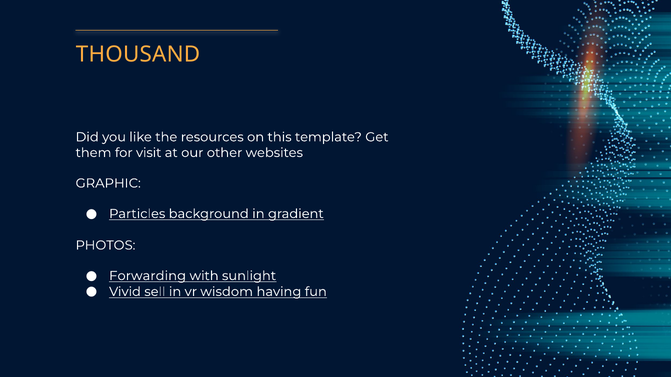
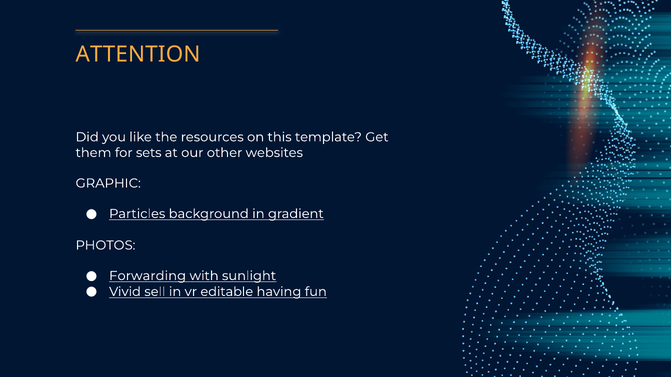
THOUSAND: THOUSAND -> ATTENTION
visit: visit -> sets
wisdom: wisdom -> editable
